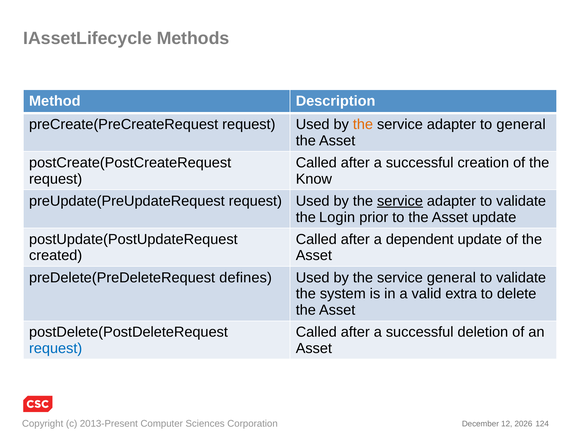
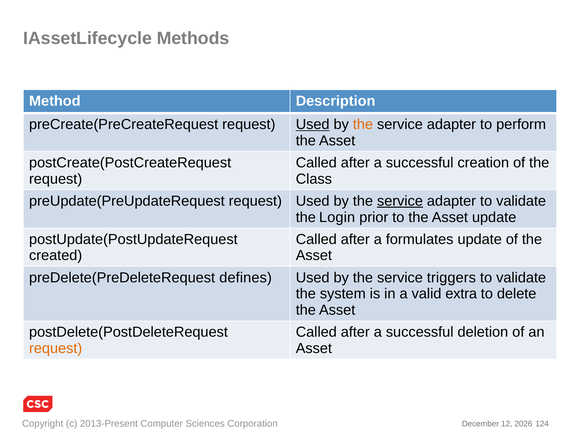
Used at (313, 124) underline: none -> present
to general: general -> perform
Know: Know -> Class
dependent: dependent -> formulates
service general: general -> triggers
request at (56, 348) colour: blue -> orange
